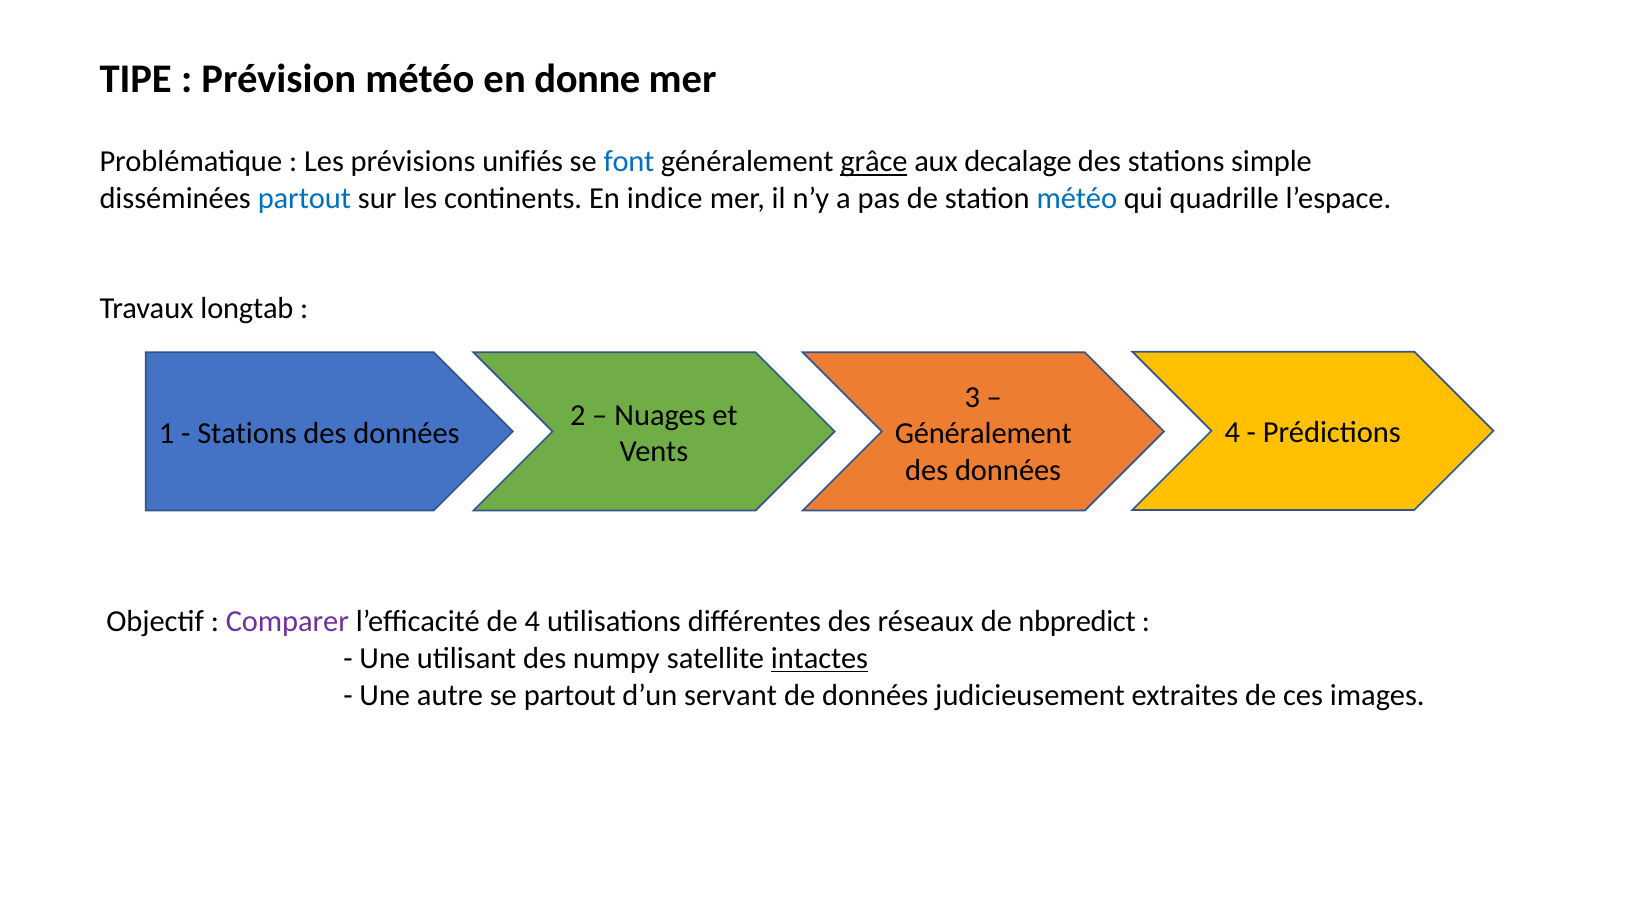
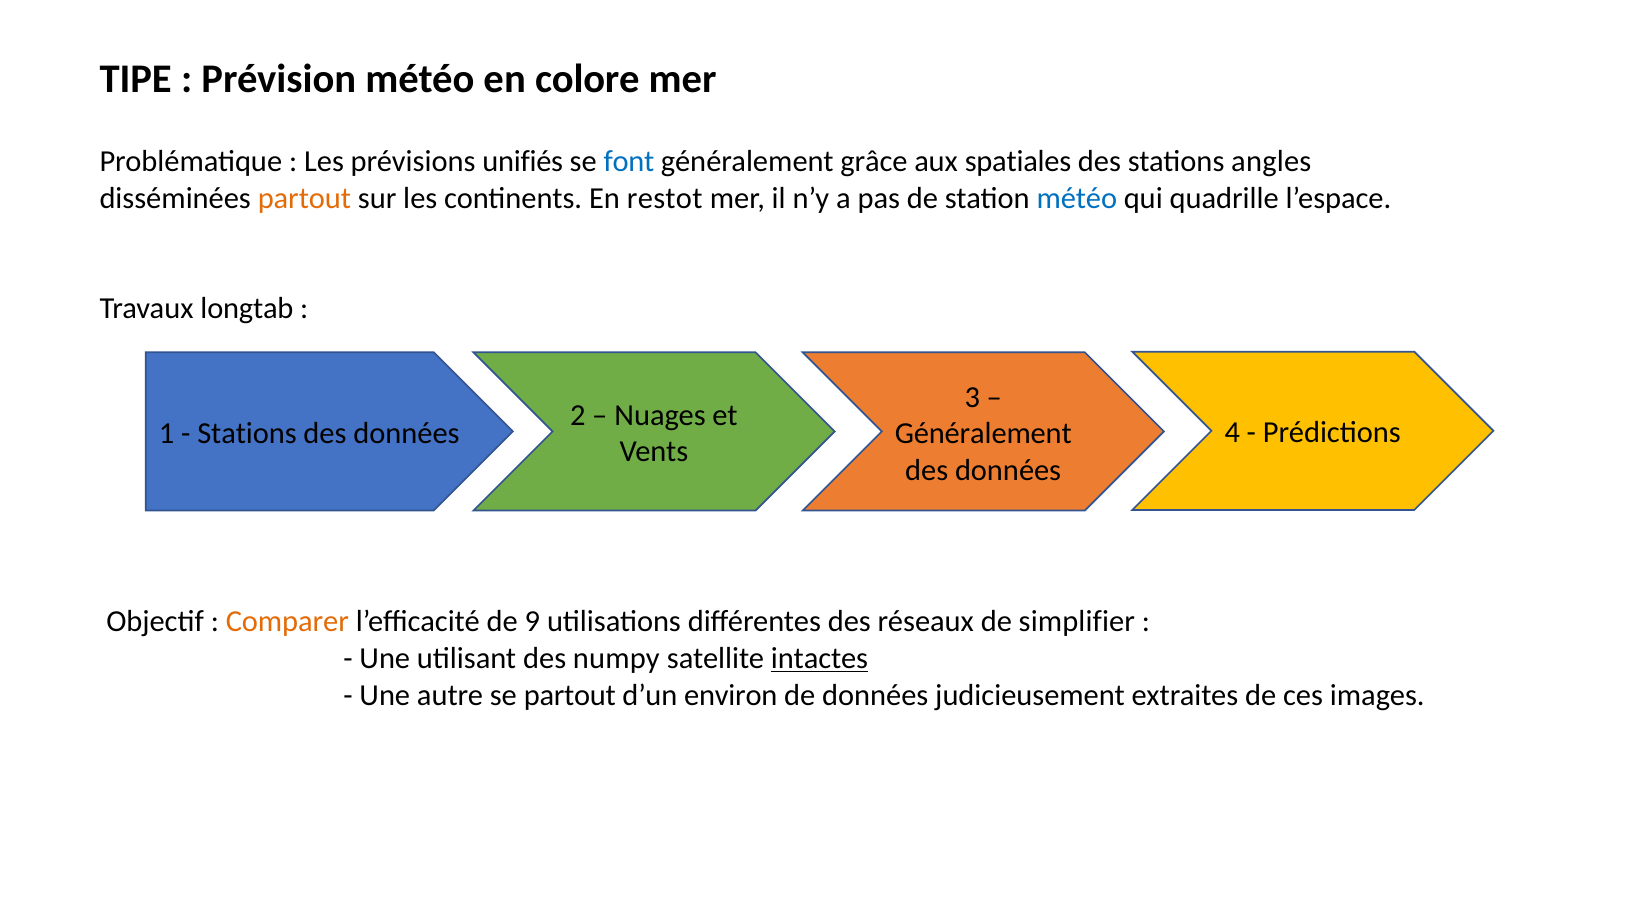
donne: donne -> colore
grâce underline: present -> none
decalage: decalage -> spatiales
simple: simple -> angles
partout at (304, 198) colour: blue -> orange
indice: indice -> restot
Comparer colour: purple -> orange
de 4: 4 -> 9
nbpredict: nbpredict -> simplifier
servant: servant -> environ
